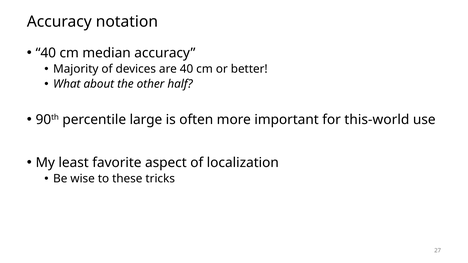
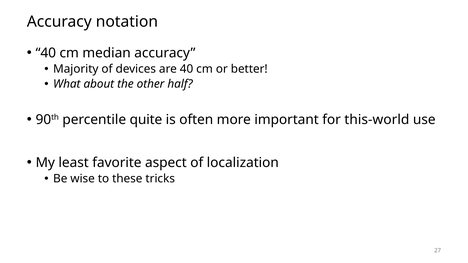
large: large -> quite
